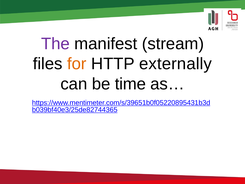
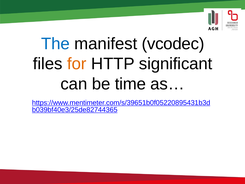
The colour: purple -> blue
stream: stream -> vcodec
externally: externally -> significant
